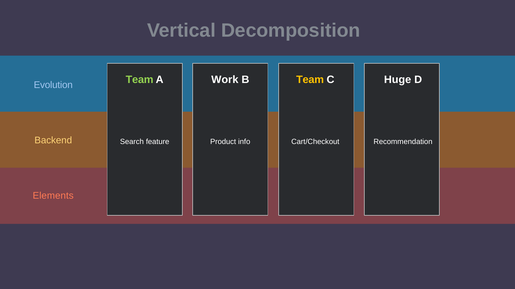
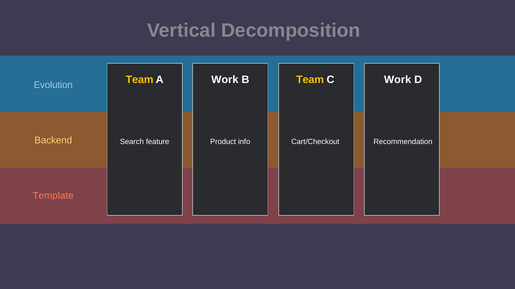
Team at (140, 80) colour: light green -> yellow
Huge at (398, 80): Huge -> Work
Elements: Elements -> Template
